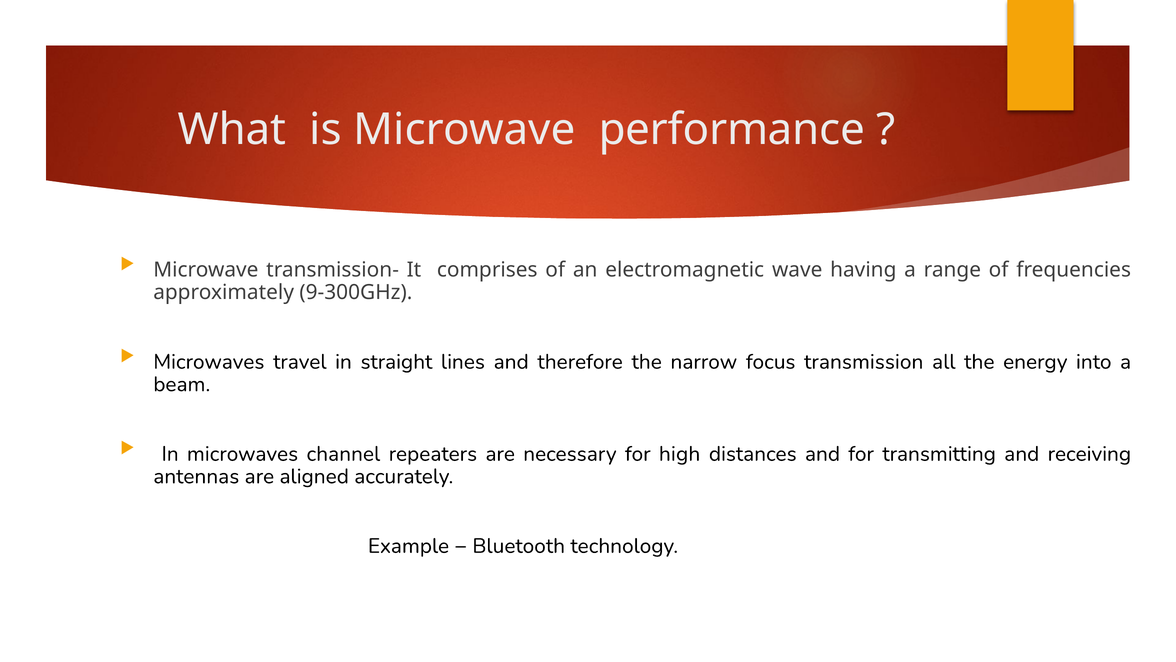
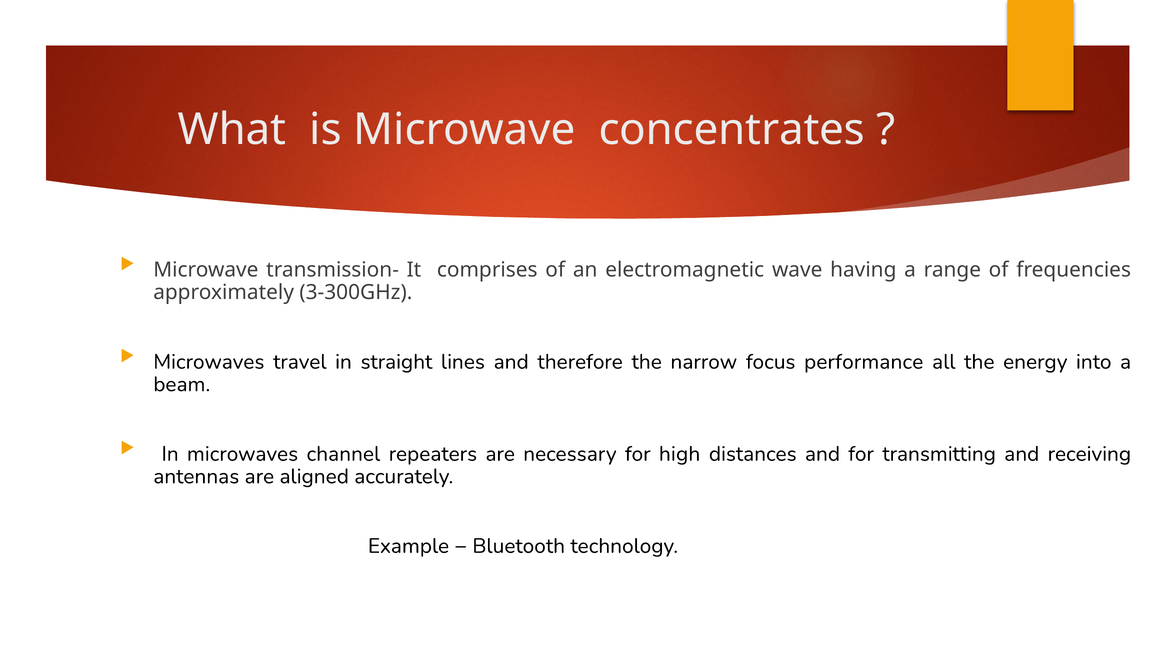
performance: performance -> concentrates
9-300GHz: 9-300GHz -> 3-300GHz
transmission: transmission -> performance
